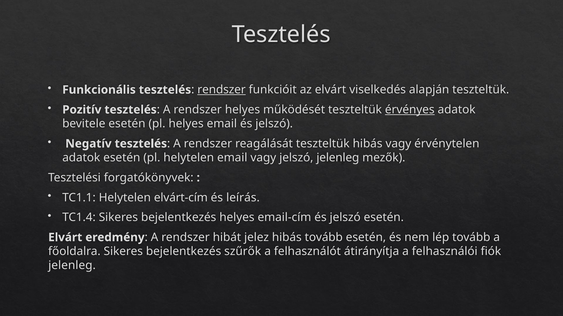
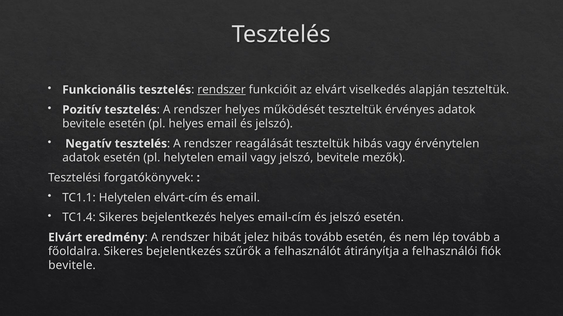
érvényes underline: present -> none
jelszó jelenleg: jelenleg -> bevitele
és leírás: leírás -> email
jelenleg at (72, 266): jelenleg -> bevitele
